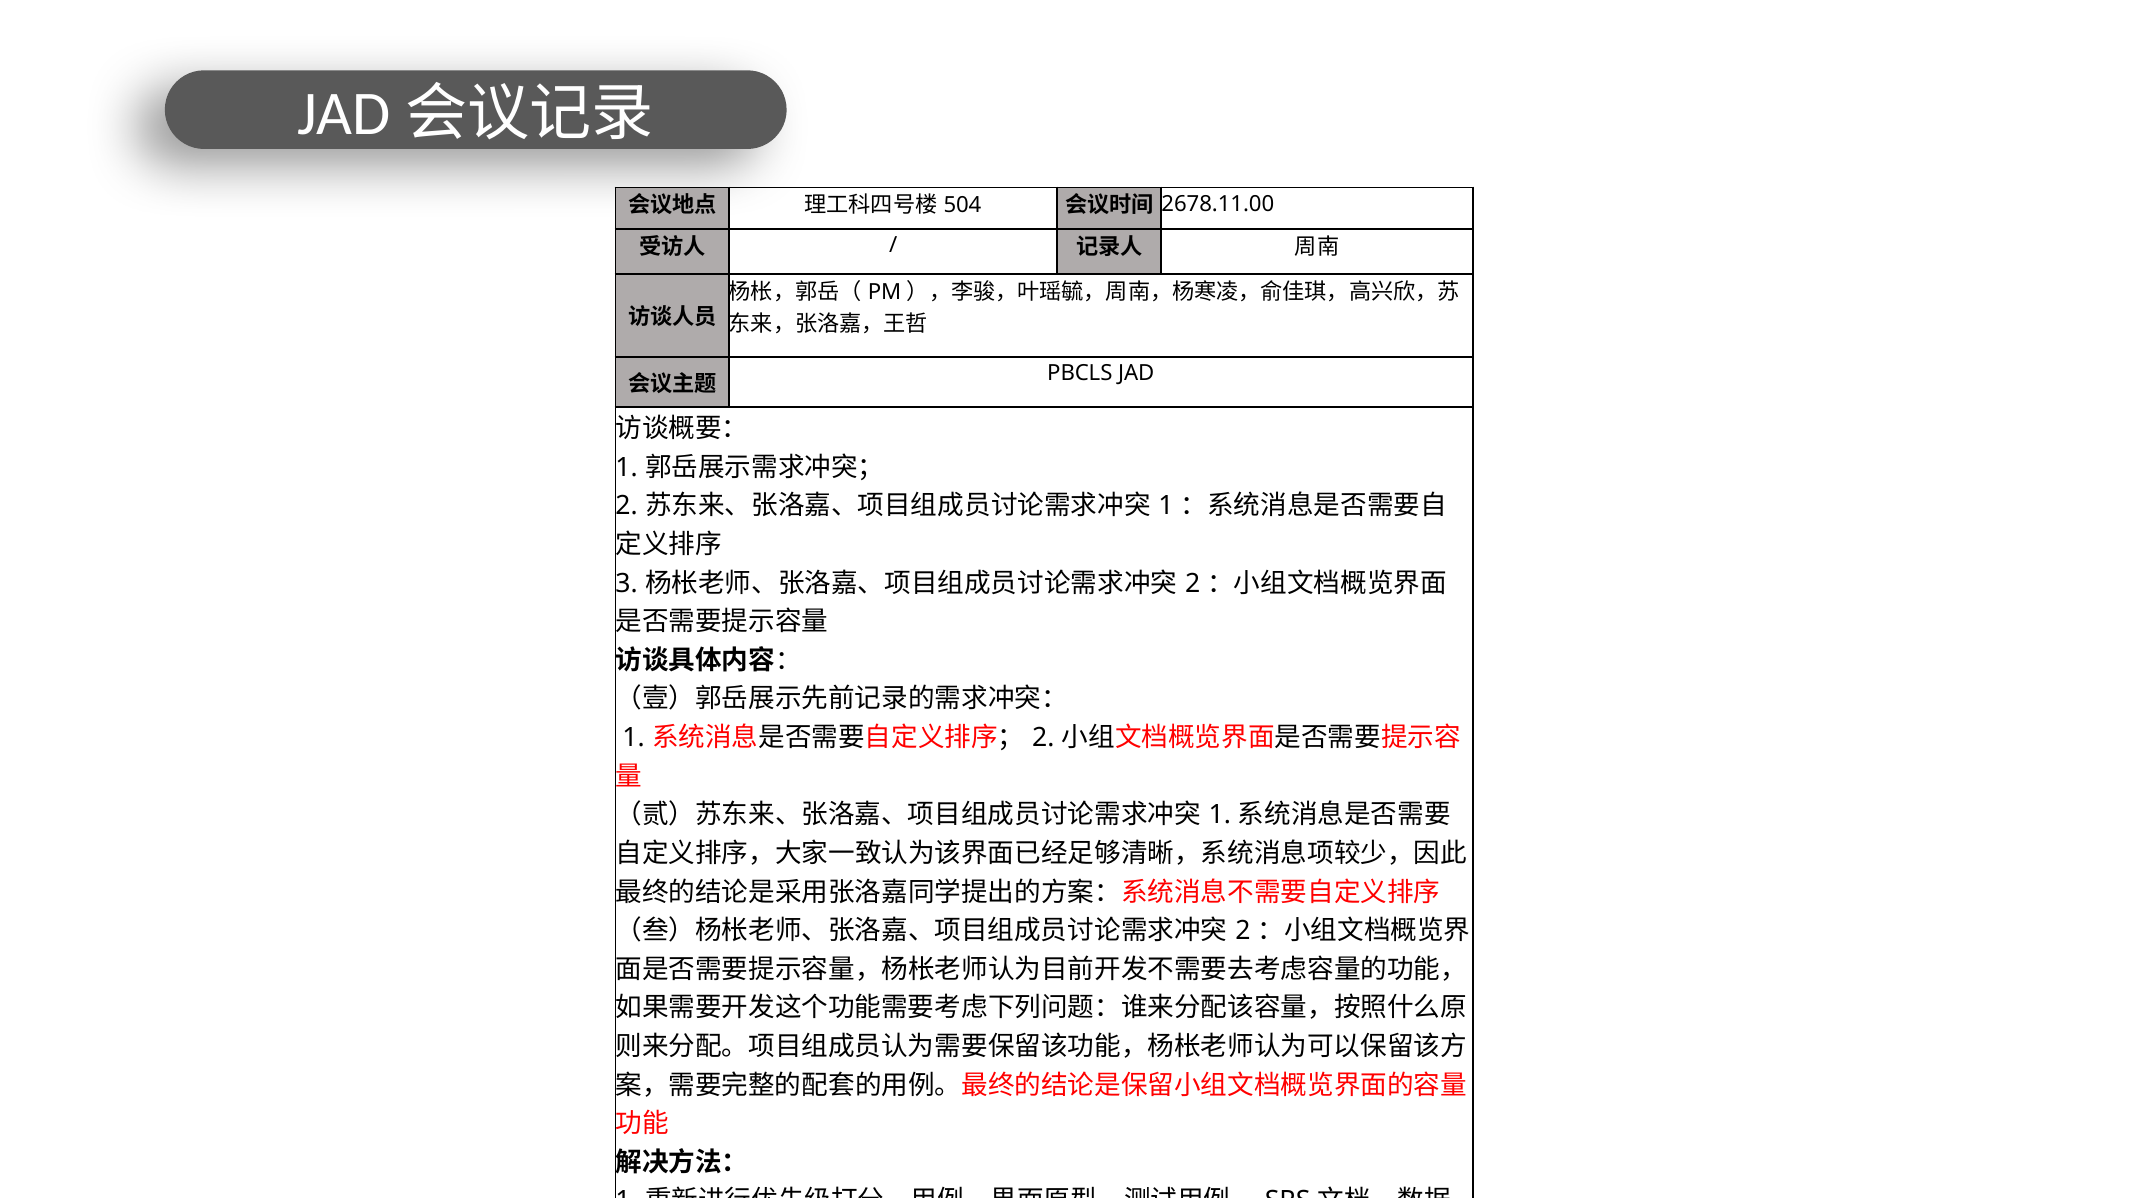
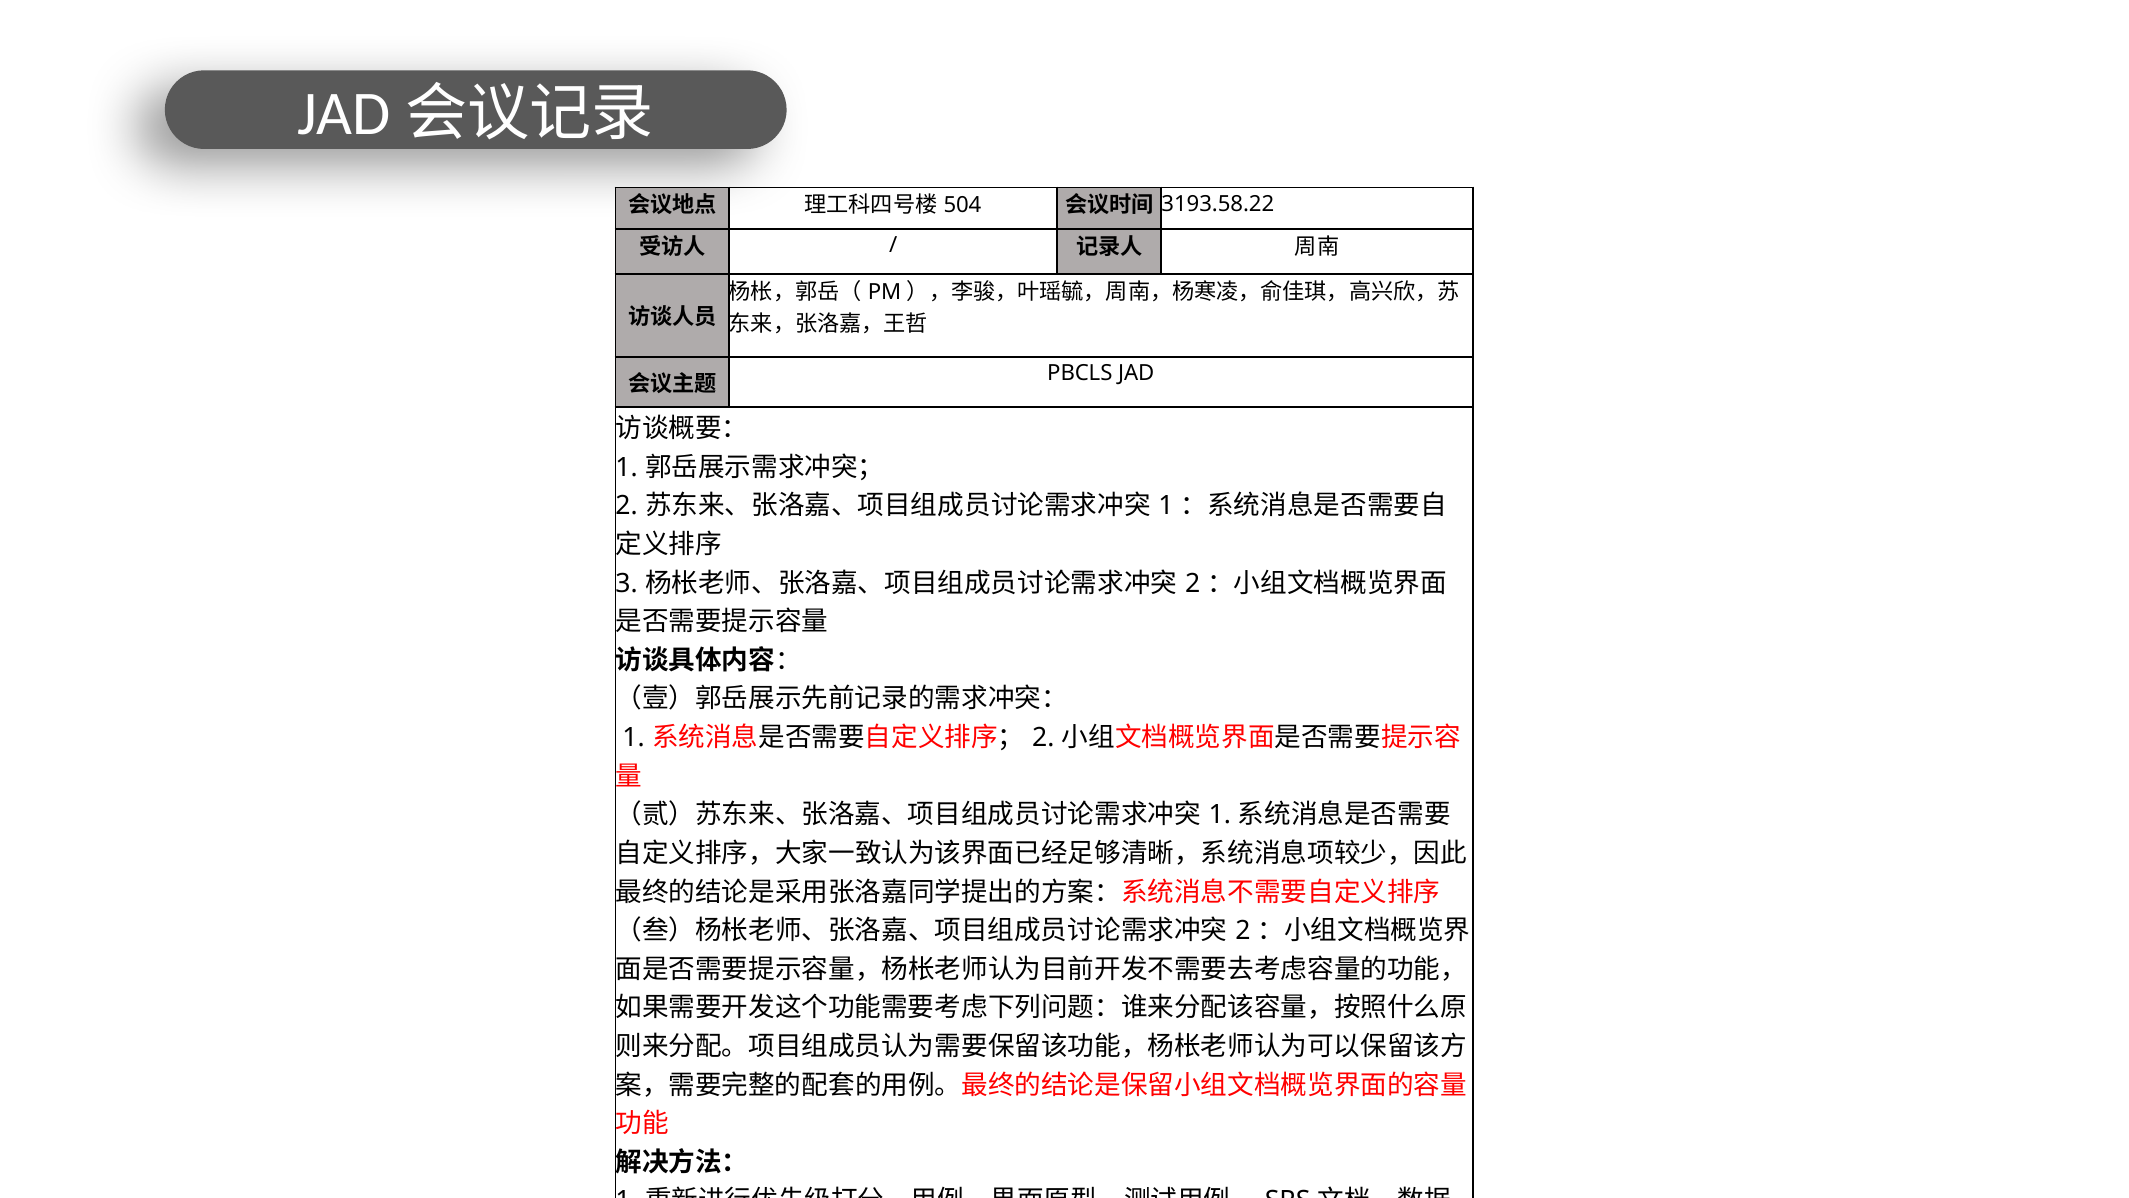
2678.11.00: 2678.11.00 -> 3193.58.22
